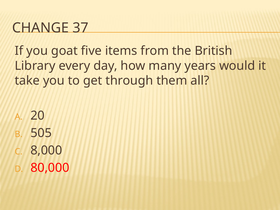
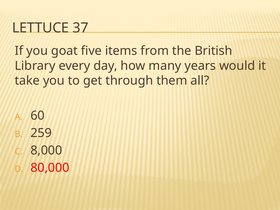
CHANGE: CHANGE -> LETTUCE
20: 20 -> 60
505: 505 -> 259
